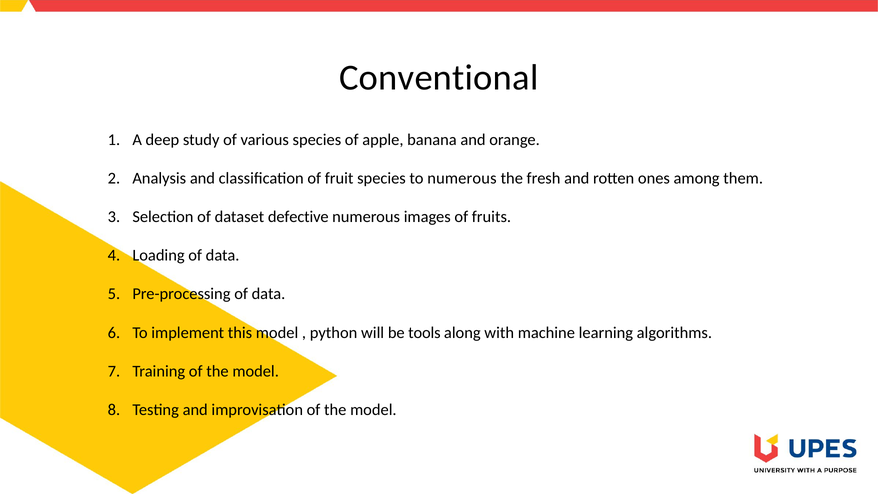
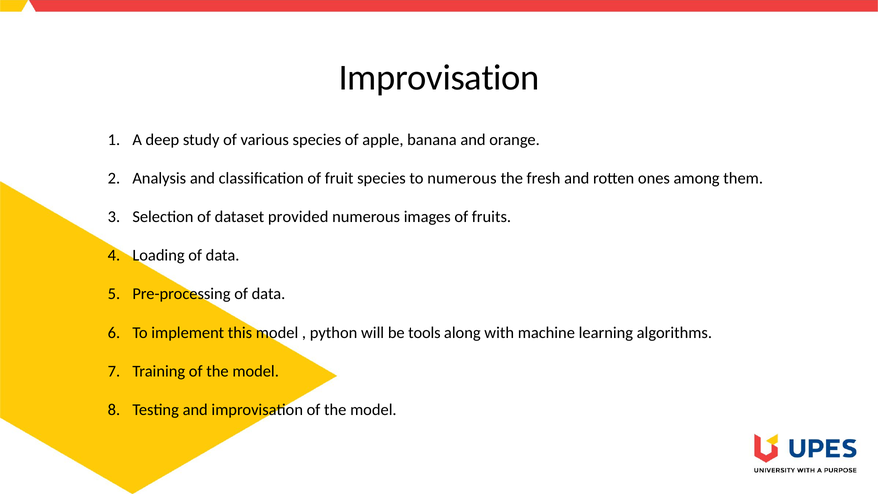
Conventional at (439, 78): Conventional -> Improvisation
defective: defective -> provided
